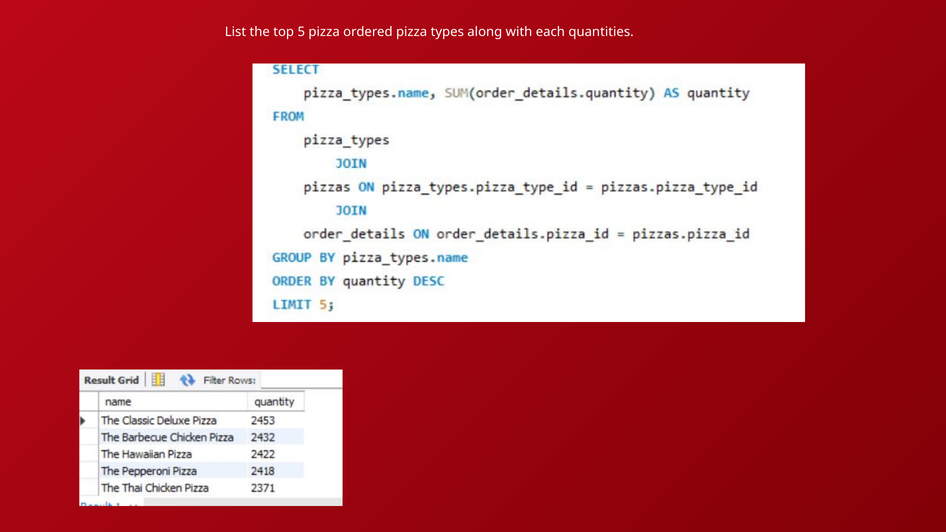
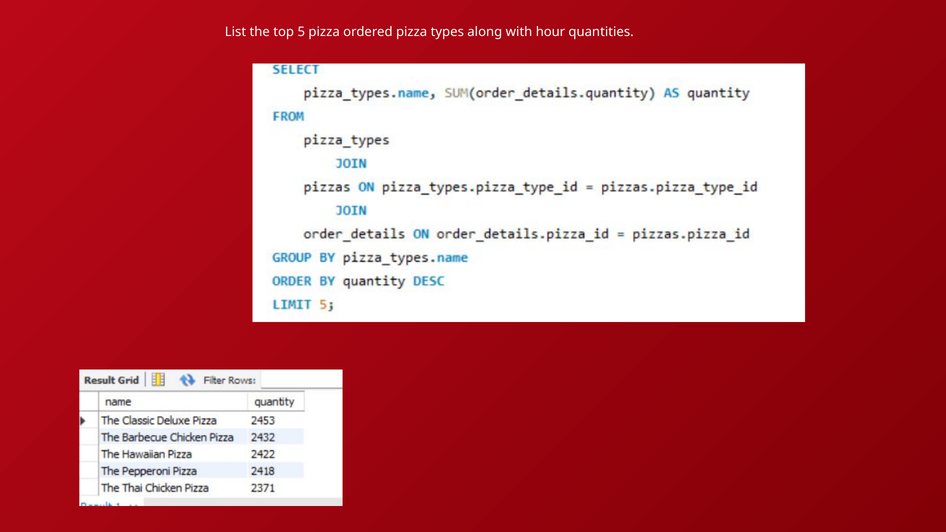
each: each -> hour
